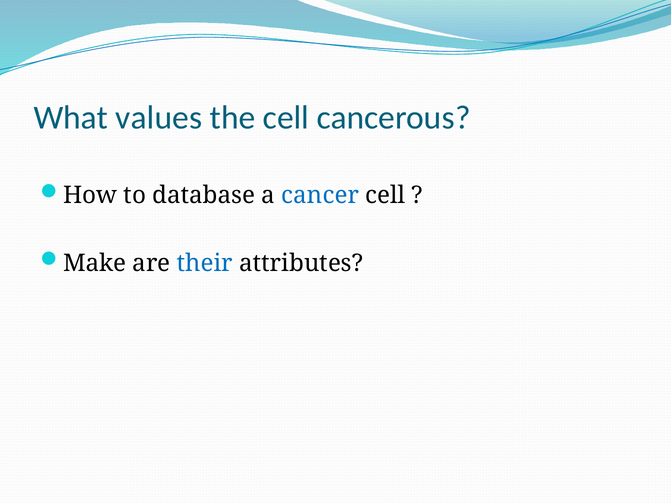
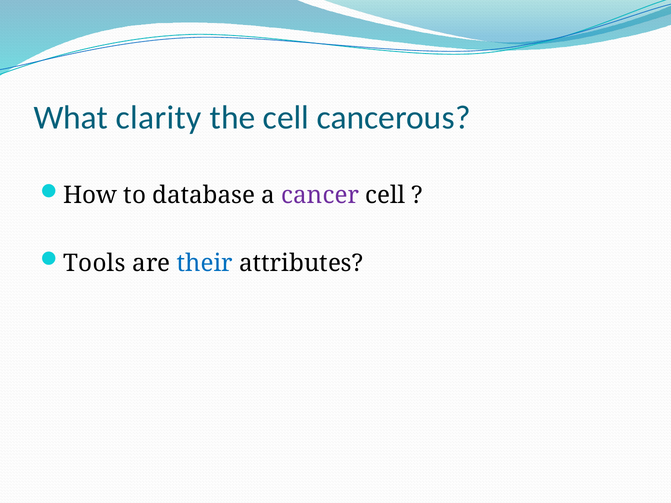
values: values -> clarity
cancer colour: blue -> purple
Make: Make -> Tools
